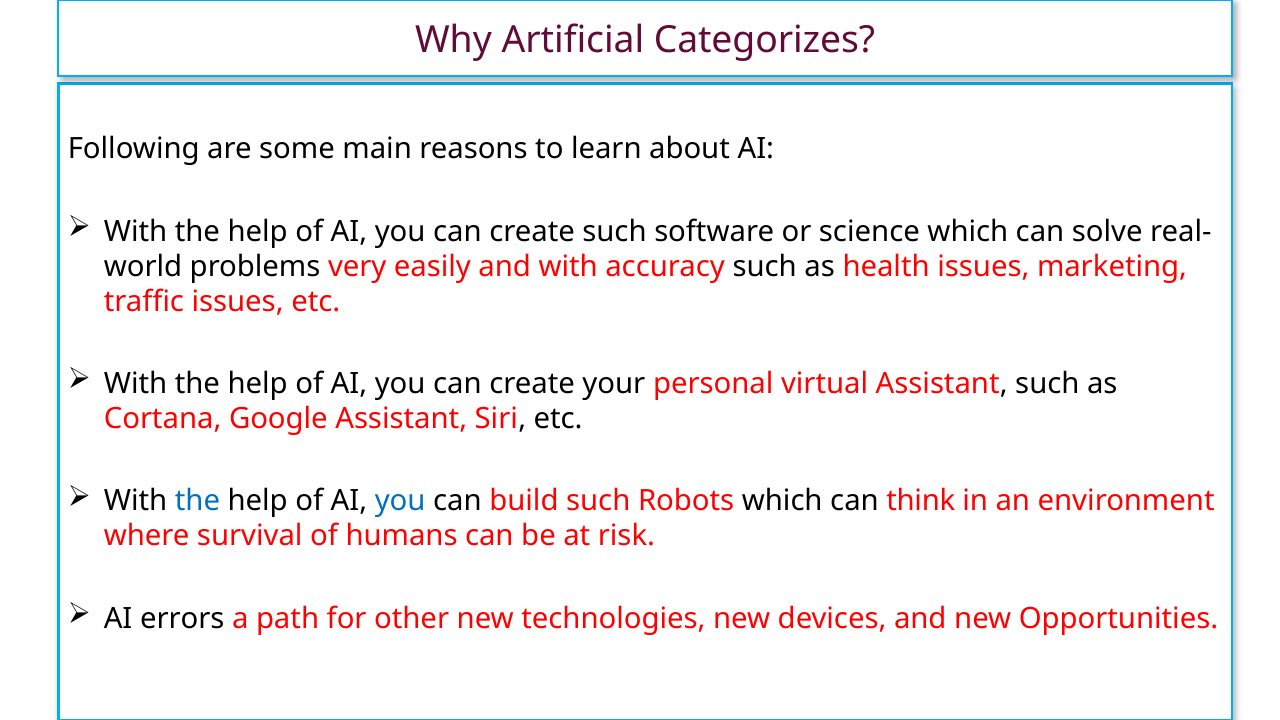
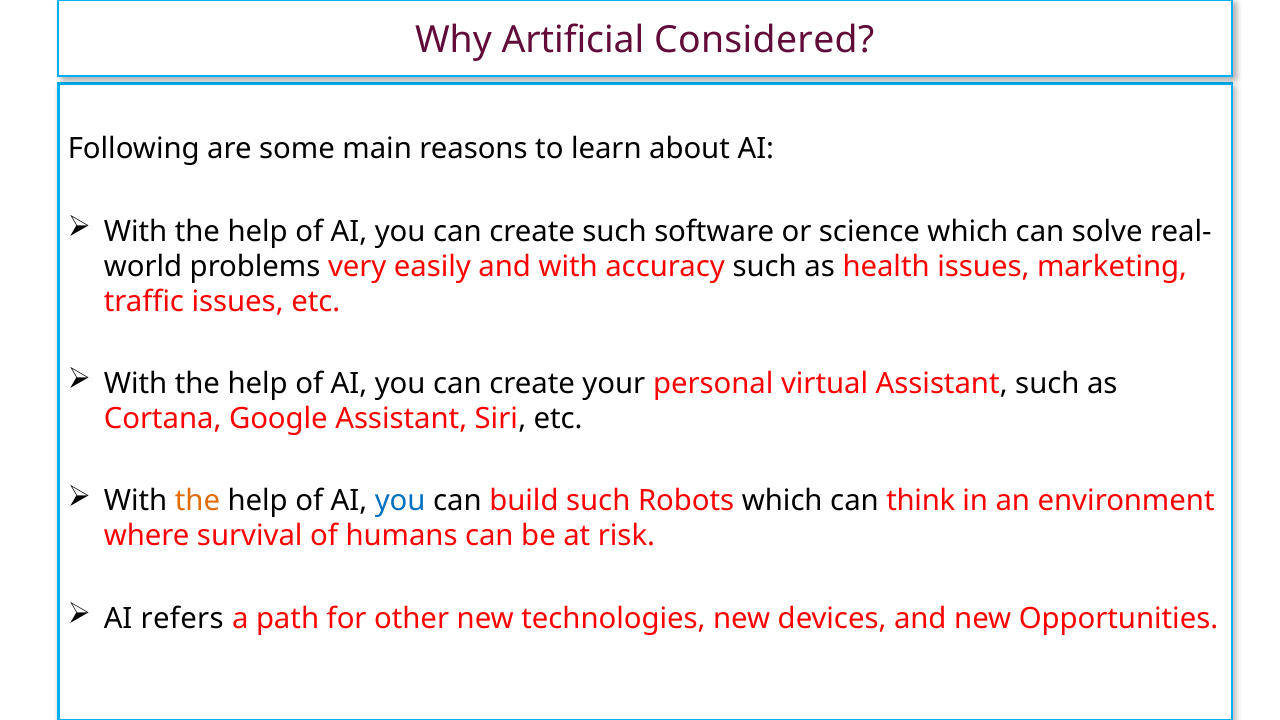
Categorizes: Categorizes -> Considered
the at (197, 501) colour: blue -> orange
errors: errors -> refers
